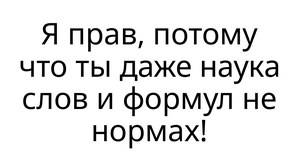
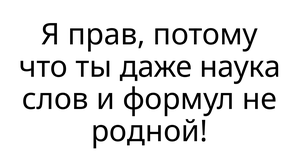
нормах: нормах -> родной
